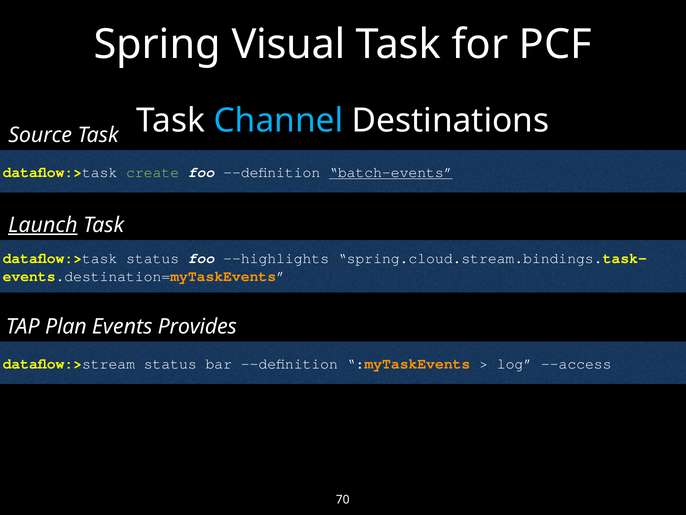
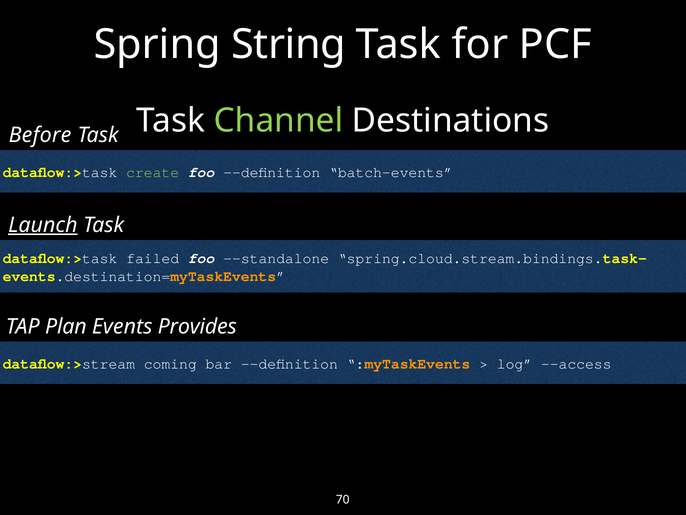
Visual: Visual -> String
Channel colour: light blue -> light green
Source: Source -> Before
batch-events underline: present -> none
dataflow:>task status: status -> failed
--highlights: --highlights -> --standalone
dataflow:>stream status: status -> coming
